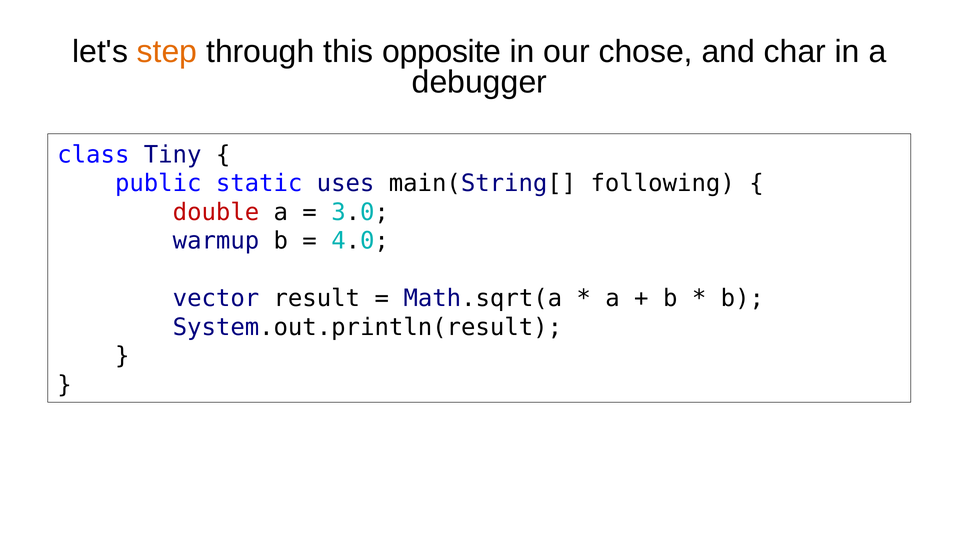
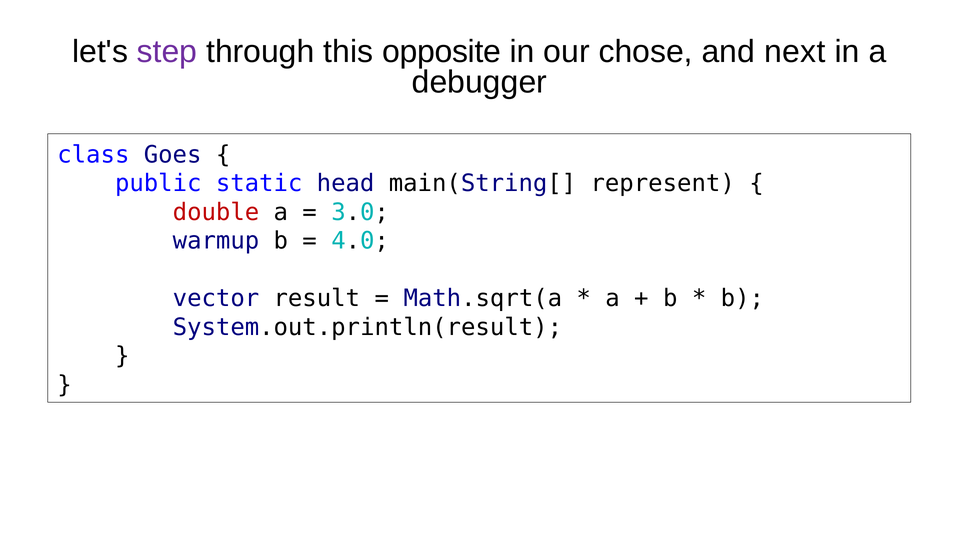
step colour: orange -> purple
char: char -> next
Tiny: Tiny -> Goes
uses: uses -> head
following: following -> represent
